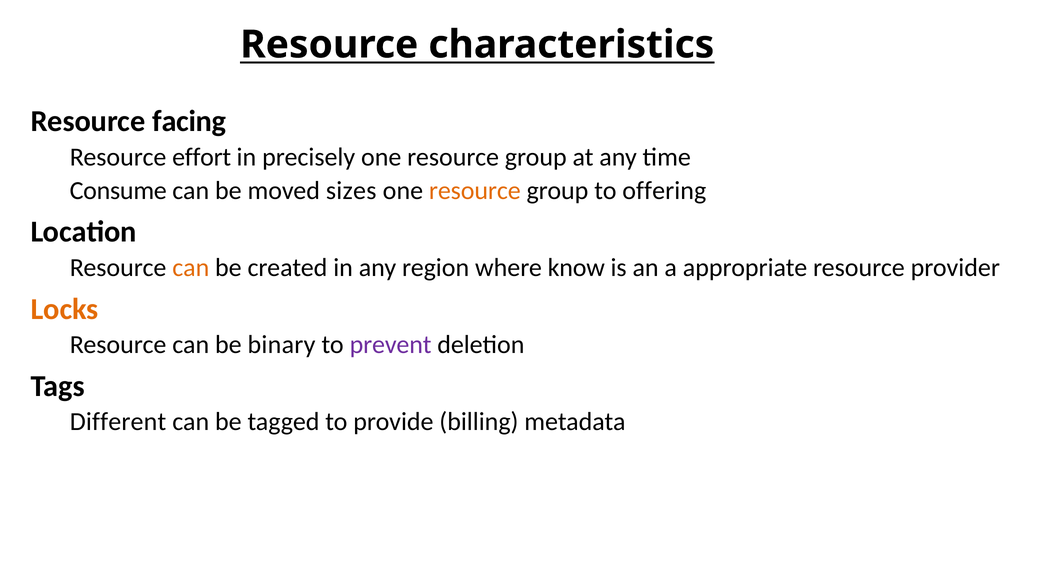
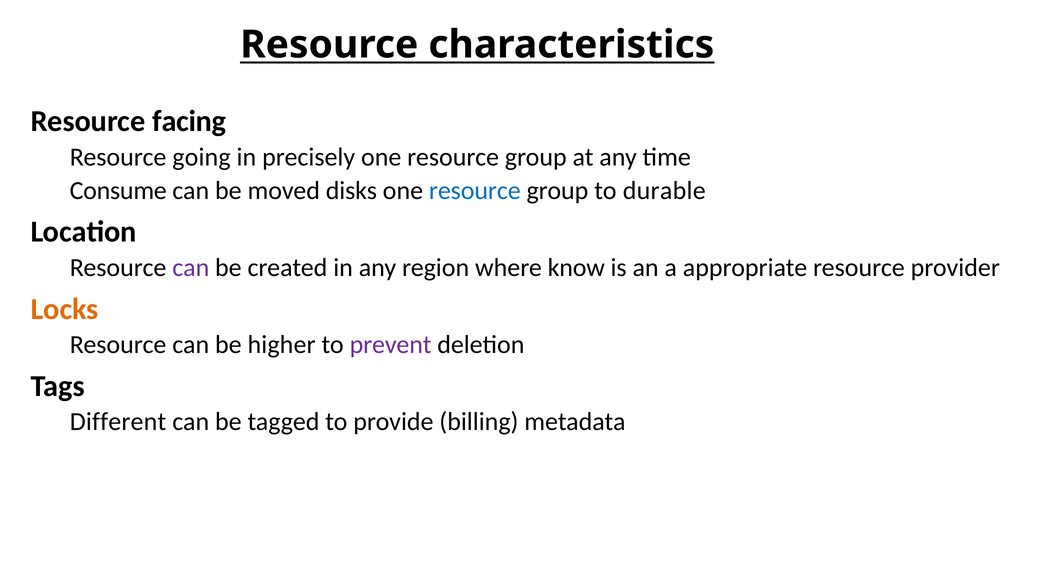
effort: effort -> going
sizes: sizes -> disks
resource at (475, 191) colour: orange -> blue
offering: offering -> durable
can at (191, 268) colour: orange -> purple
binary: binary -> higher
